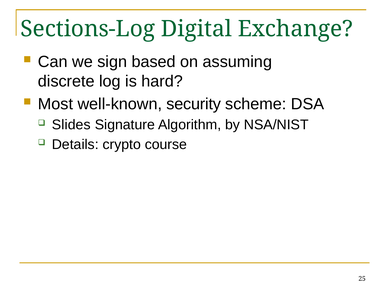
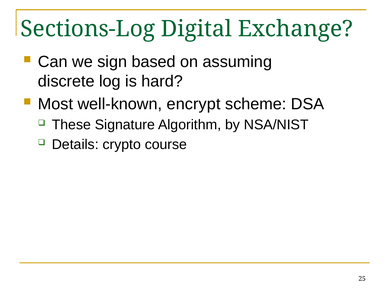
security: security -> encrypt
Slides: Slides -> These
